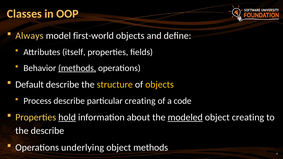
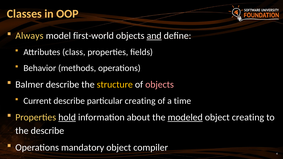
and underline: none -> present
itself: itself -> class
methods at (77, 68) underline: present -> none
Default: Default -> Balmer
objects at (160, 85) colour: yellow -> pink
Process: Process -> Current
code: code -> time
underlying: underlying -> mandatory
object methods: methods -> compiler
